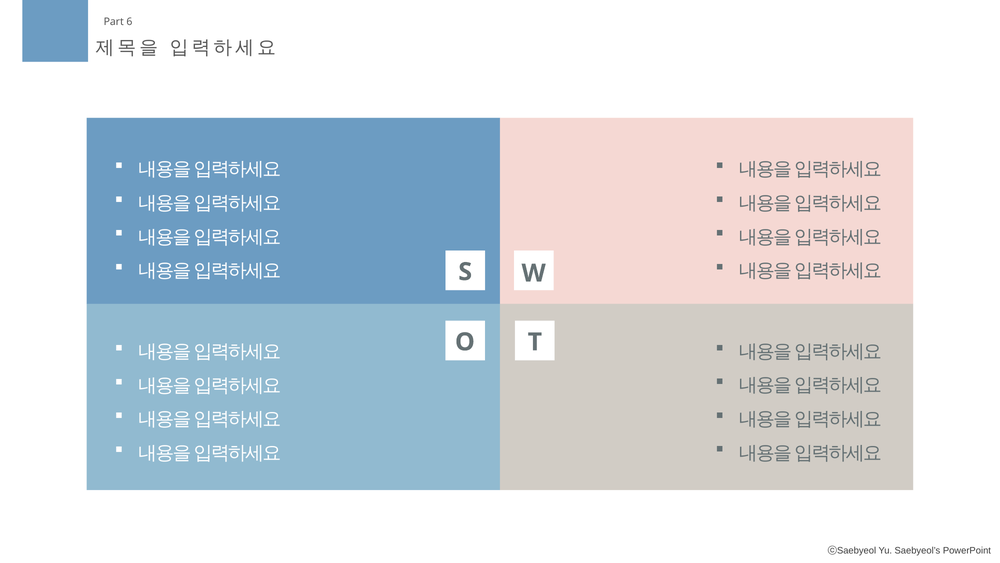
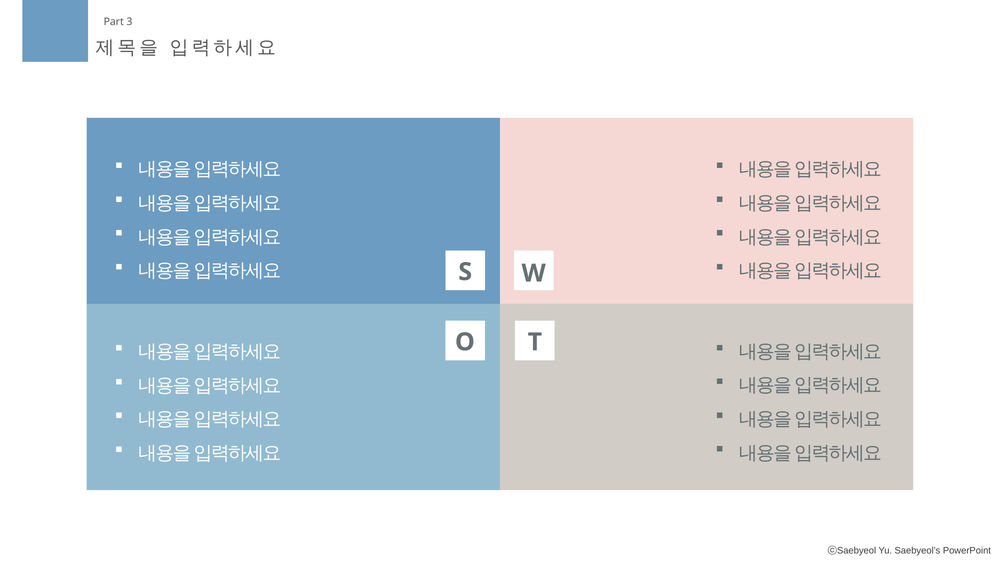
6: 6 -> 3
